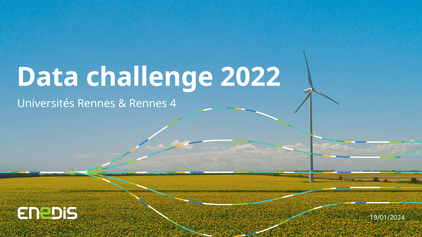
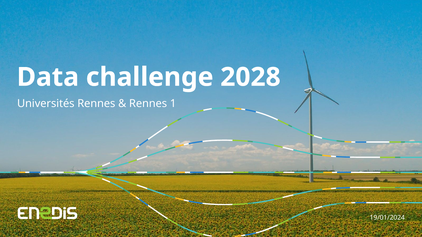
2022: 2022 -> 2028
4: 4 -> 1
